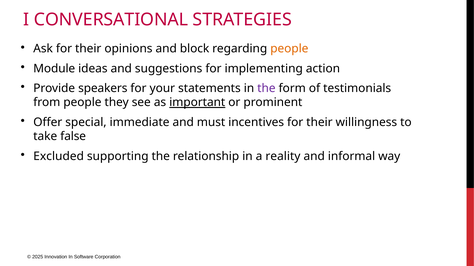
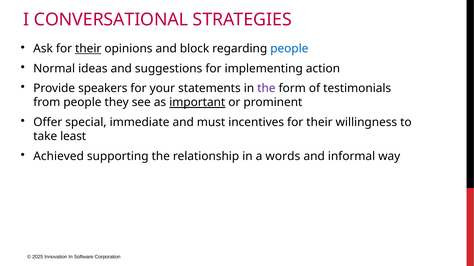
their at (88, 49) underline: none -> present
people at (289, 49) colour: orange -> blue
Module: Module -> Normal
false: false -> least
Excluded: Excluded -> Achieved
reality: reality -> words
